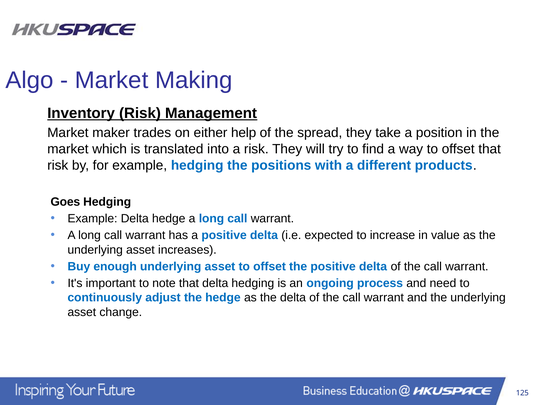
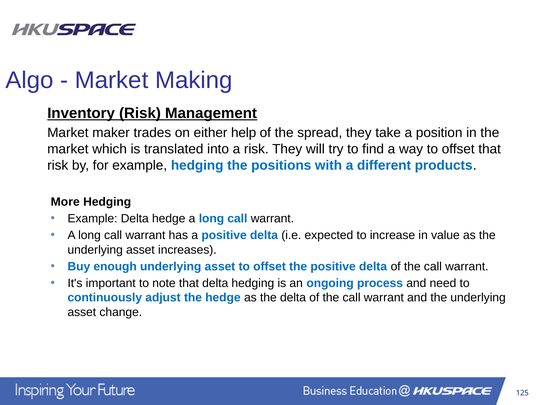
Goes: Goes -> More
